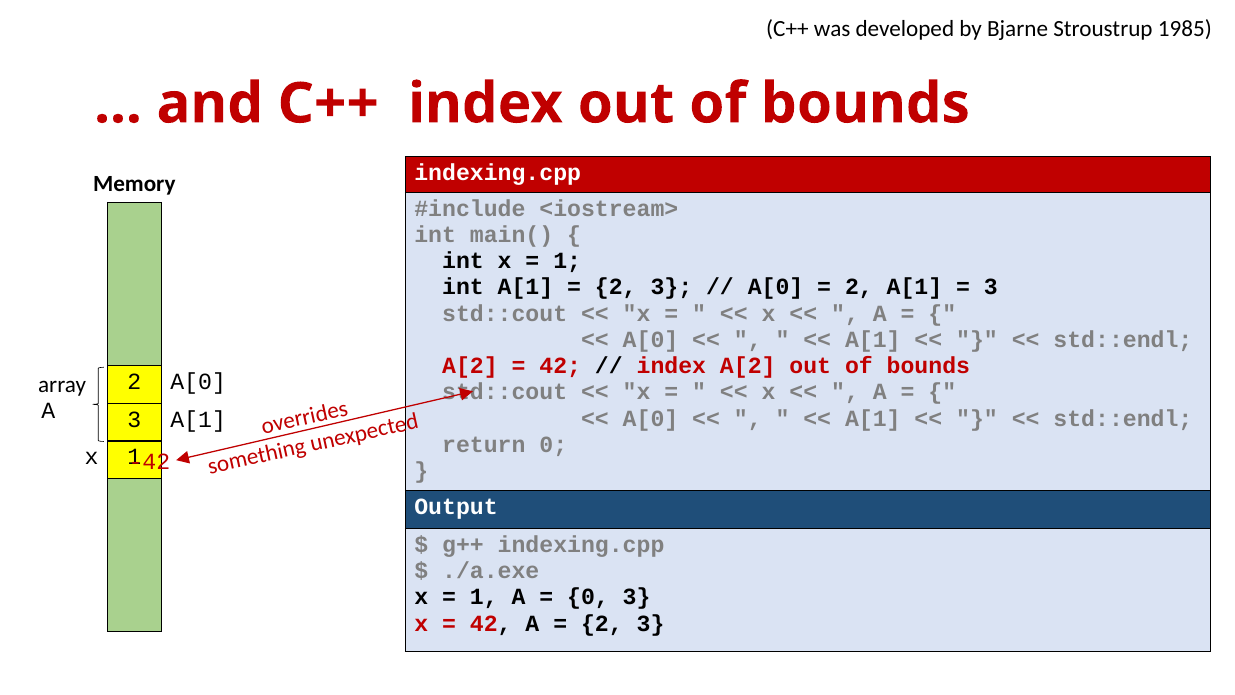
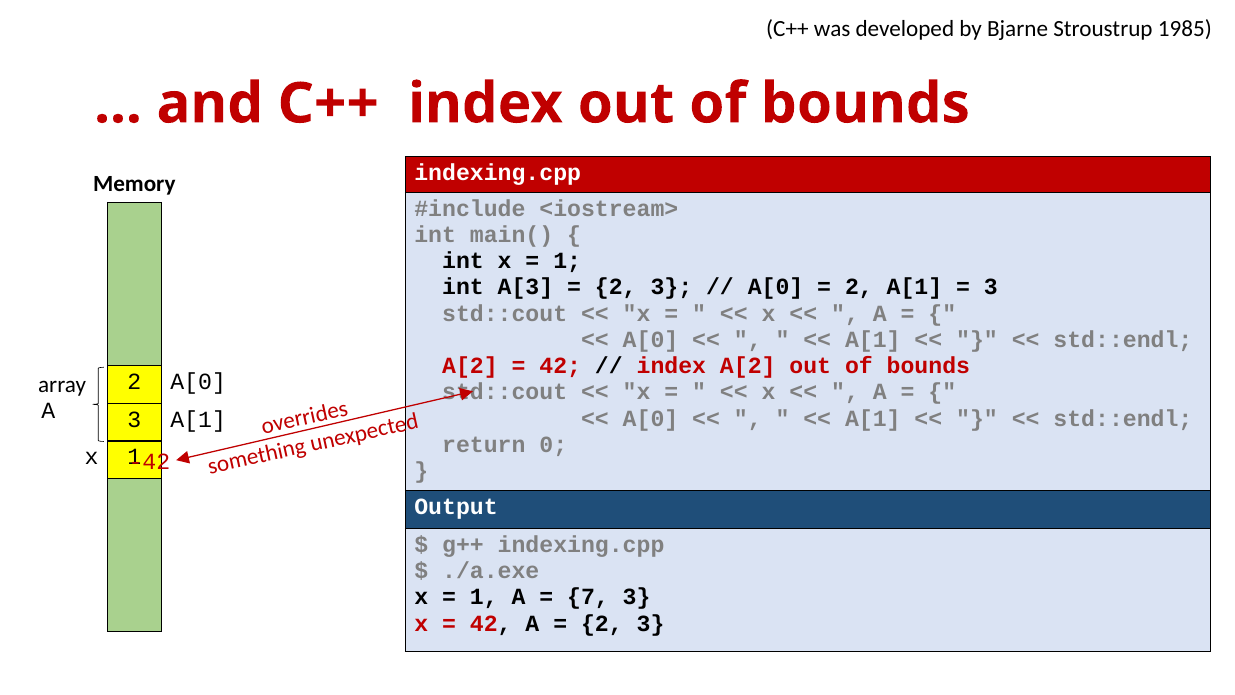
int A[1: A[1 -> A[3
0 at (588, 597): 0 -> 7
